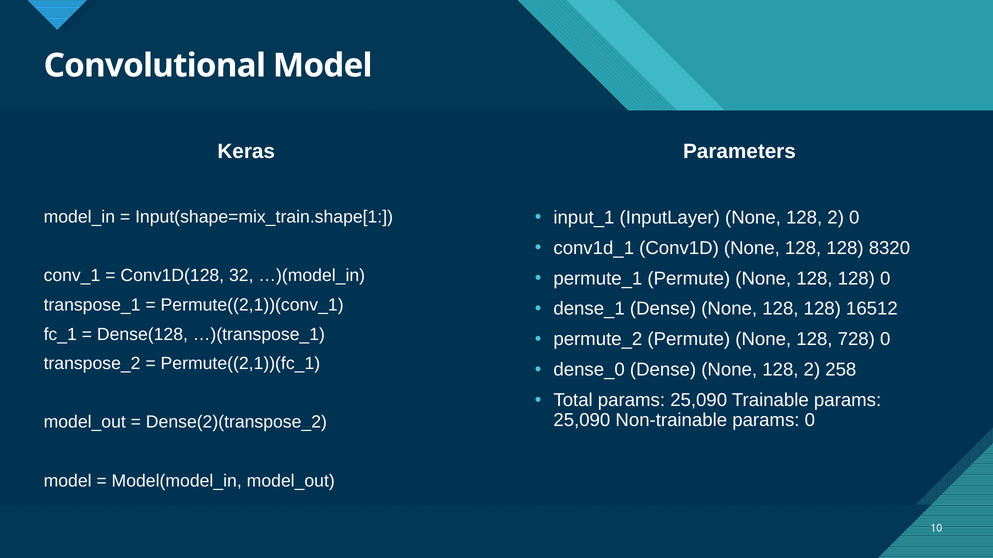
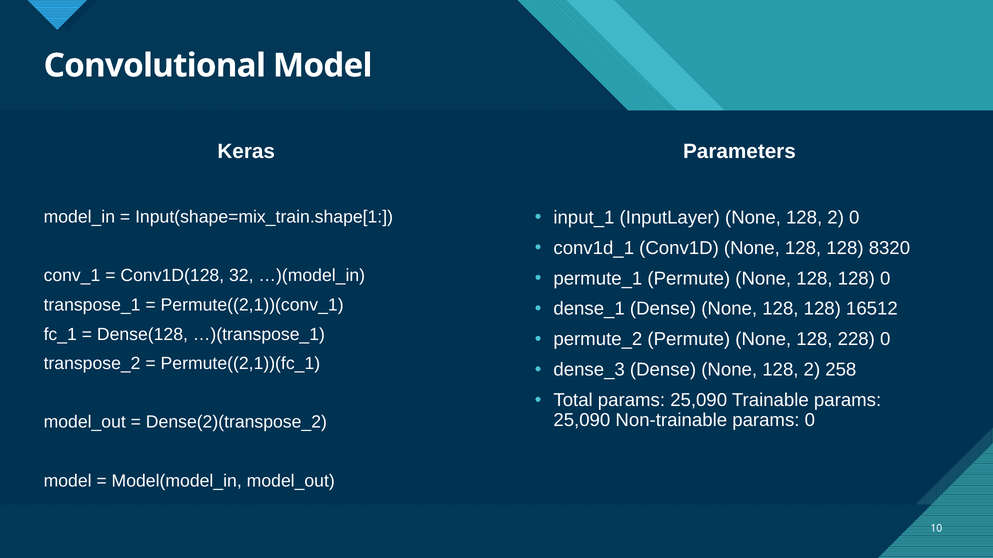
728: 728 -> 228
dense_0: dense_0 -> dense_3
